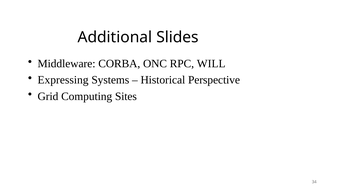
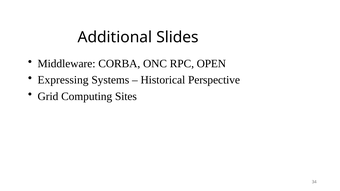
WILL: WILL -> OPEN
